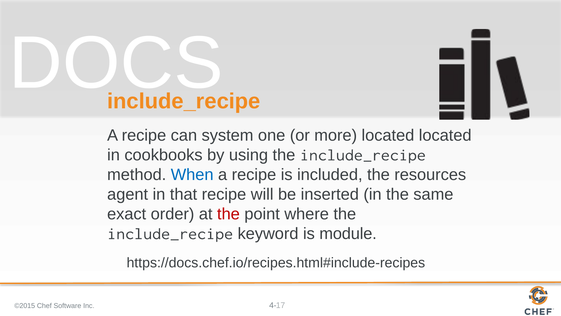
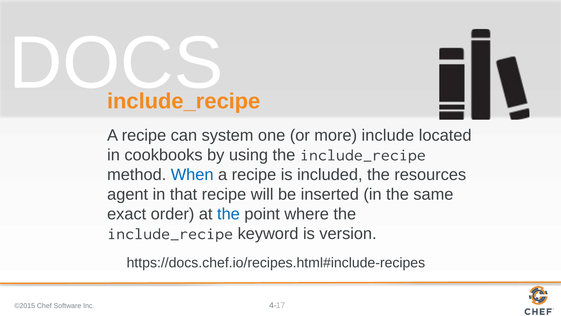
more located: located -> include
the at (228, 214) colour: red -> blue
module: module -> version
